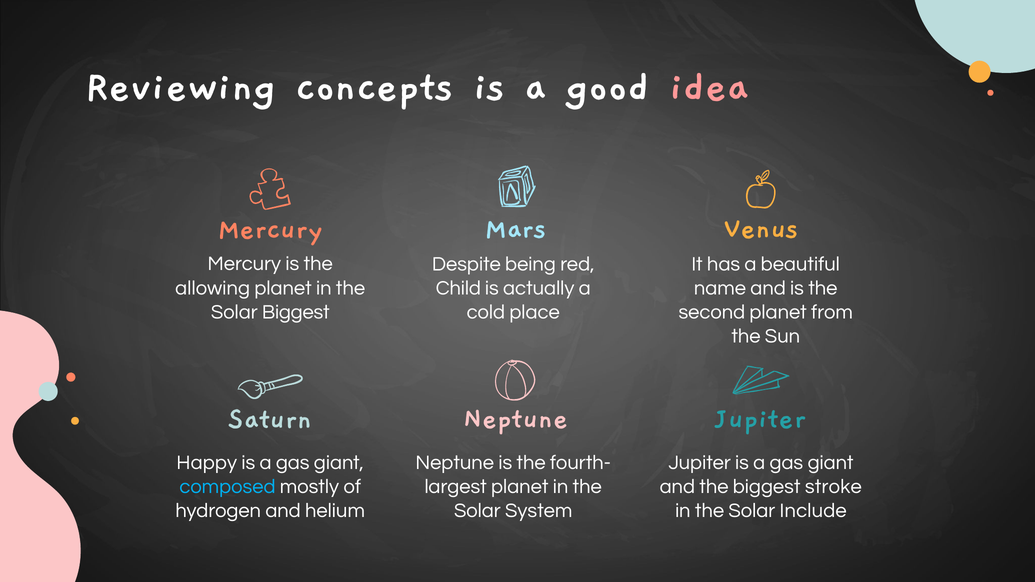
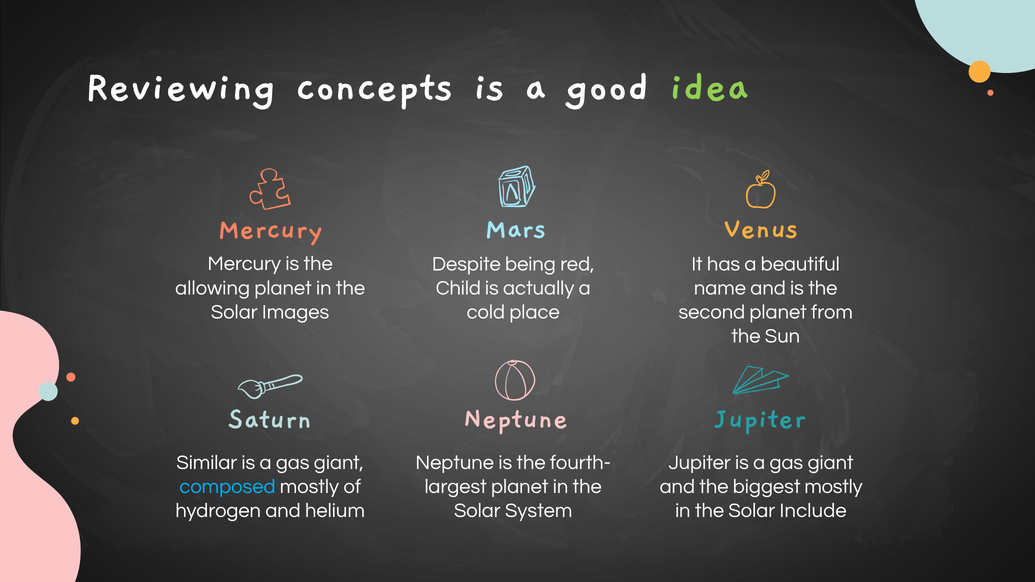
idea colour: pink -> light green
Solar Biggest: Biggest -> Images
Happy: Happy -> Similar
biggest stroke: stroke -> mostly
